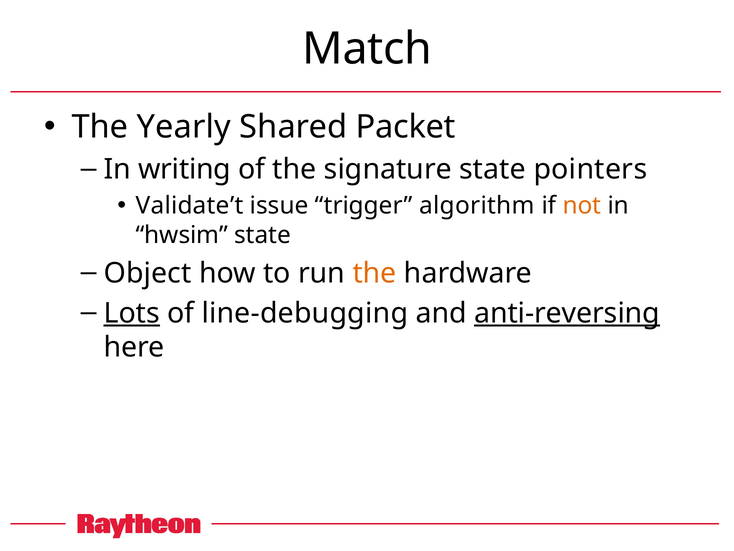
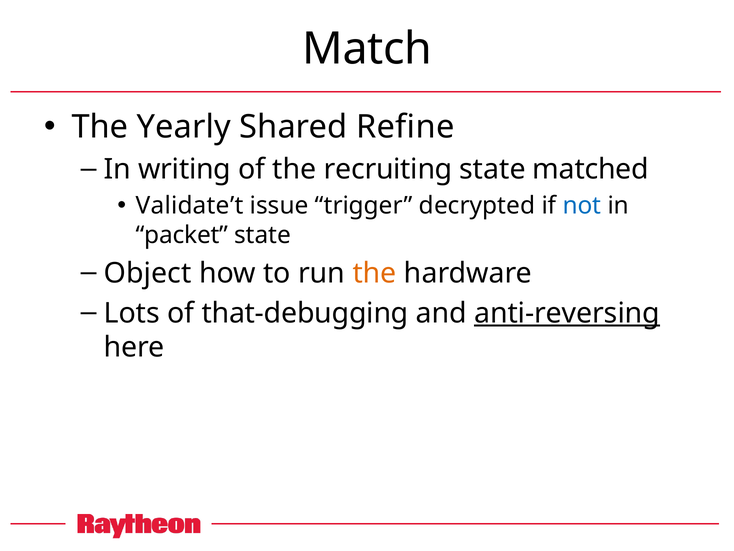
Packet: Packet -> Refine
signature: signature -> recruiting
pointers: pointers -> matched
algorithm: algorithm -> decrypted
not colour: orange -> blue
hwsim: hwsim -> packet
Lots underline: present -> none
line-debugging: line-debugging -> that-debugging
